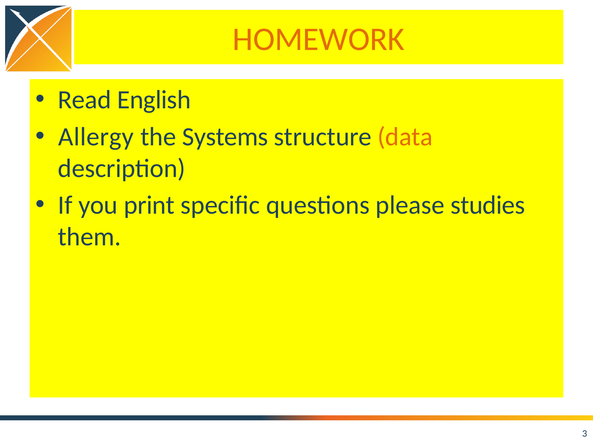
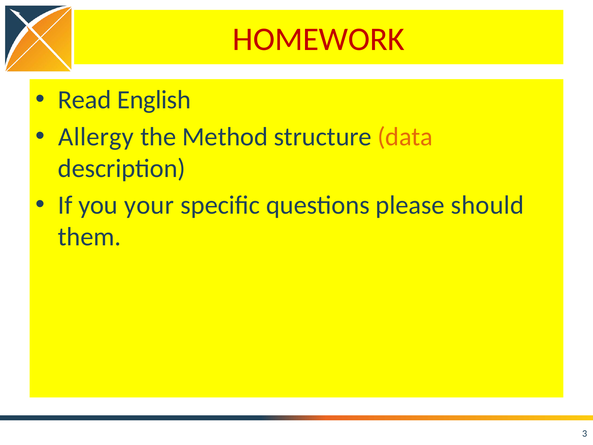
HOMEWORK colour: orange -> red
Systems: Systems -> Method
print: print -> your
studies: studies -> should
